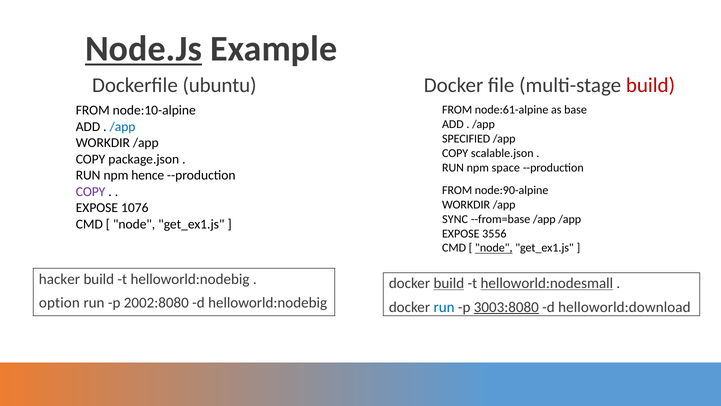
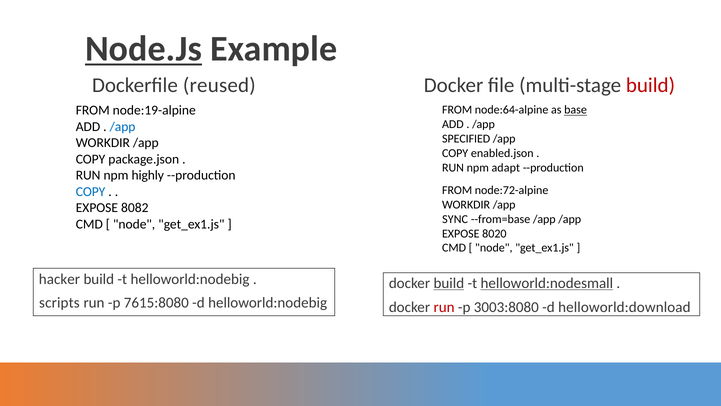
ubuntu: ubuntu -> reused
node:10-alpine: node:10-alpine -> node:19-alpine
node:61-alpine: node:61-alpine -> node:64-alpine
base underline: none -> present
scalable.json: scalable.json -> enabled.json
space: space -> adapt
hence: hence -> highly
node:90-alpine: node:90-alpine -> node:72-alpine
COPY at (91, 191) colour: purple -> blue
1076: 1076 -> 8082
3556: 3556 -> 8020
node at (494, 248) underline: present -> none
option: option -> scripts
2002:8080: 2002:8080 -> 7615:8080
run at (444, 307) colour: blue -> red
3003:8080 underline: present -> none
